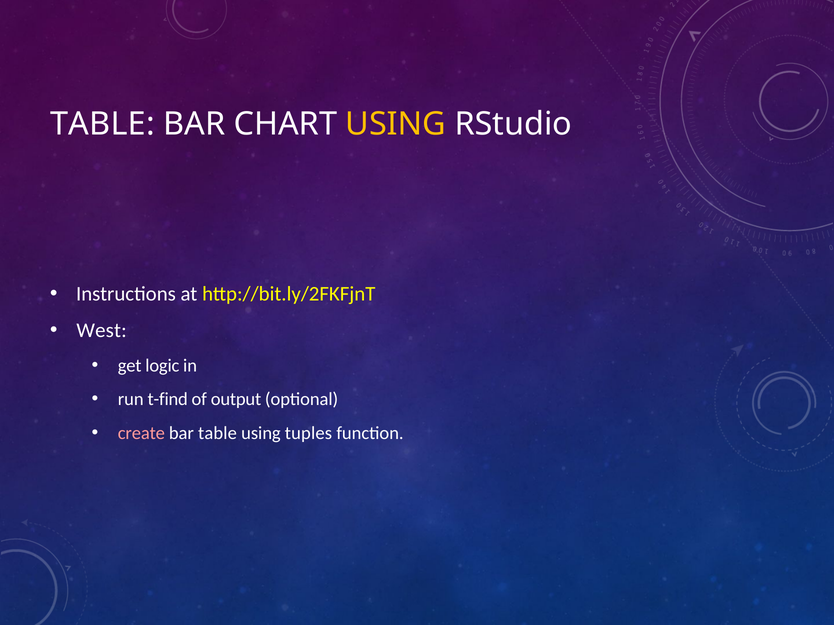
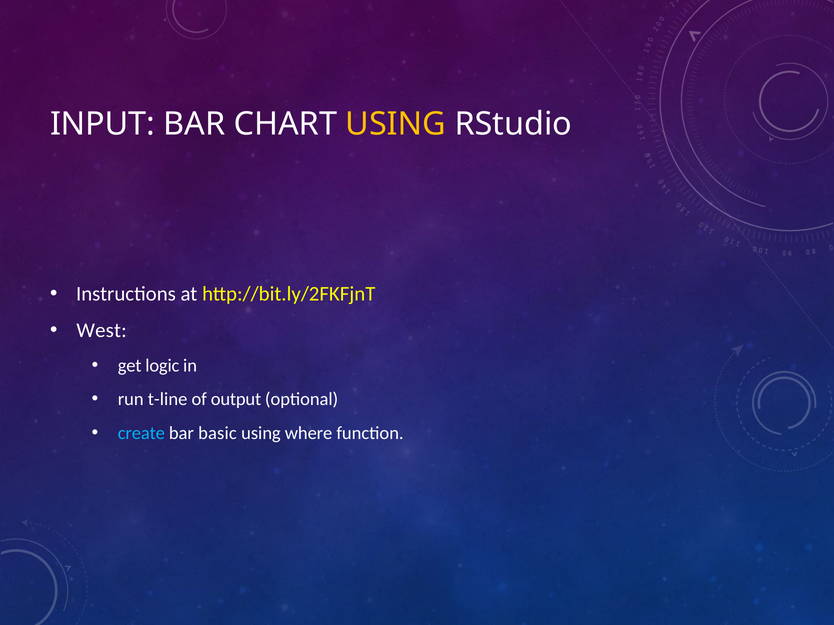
TABLE at (102, 124): TABLE -> INPUT
t-find: t-find -> t-line
create colour: pink -> light blue
bar table: table -> basic
tuples: tuples -> where
